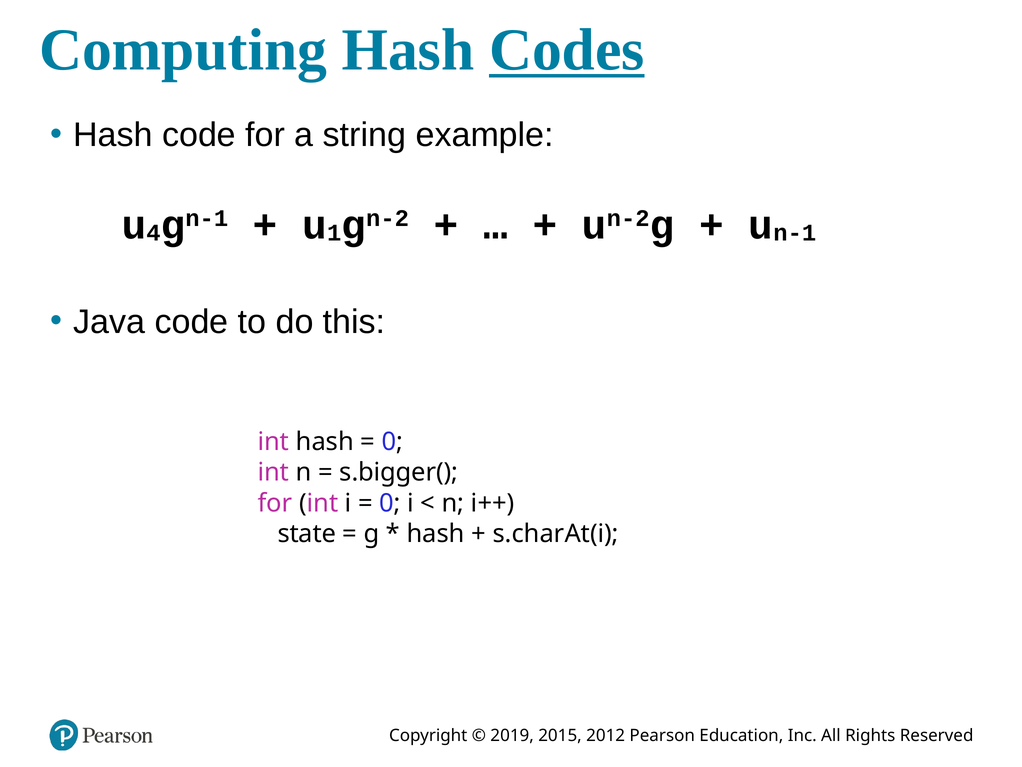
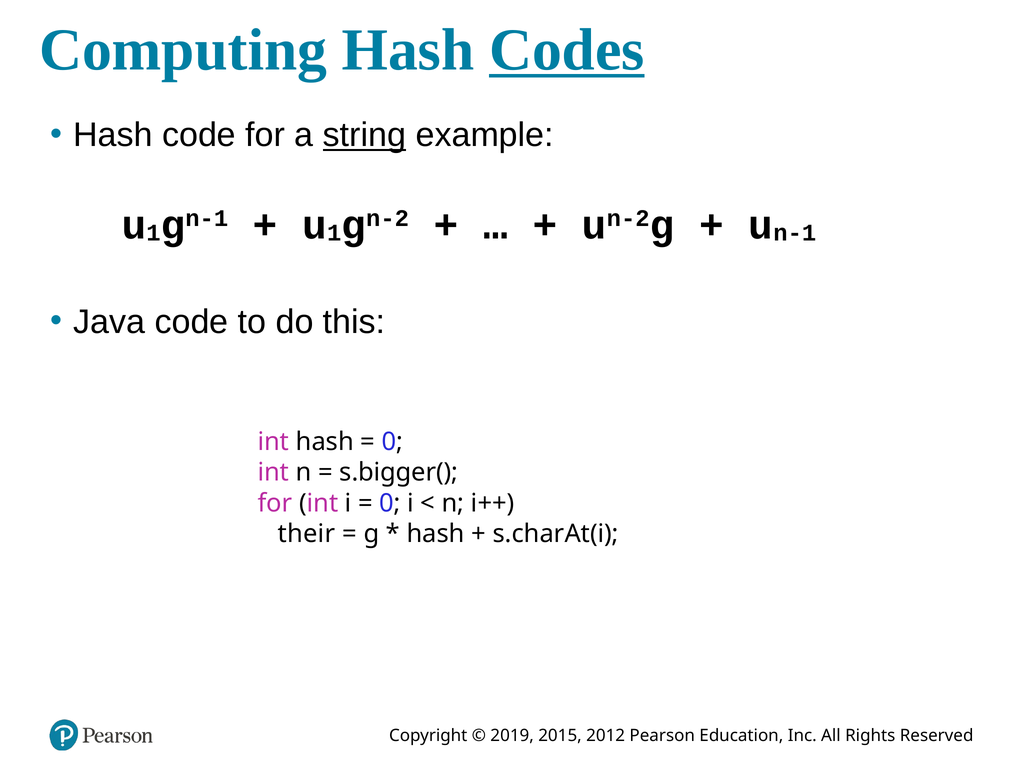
string underline: none -> present
4 at (153, 233): 4 -> 1
state: state -> their
